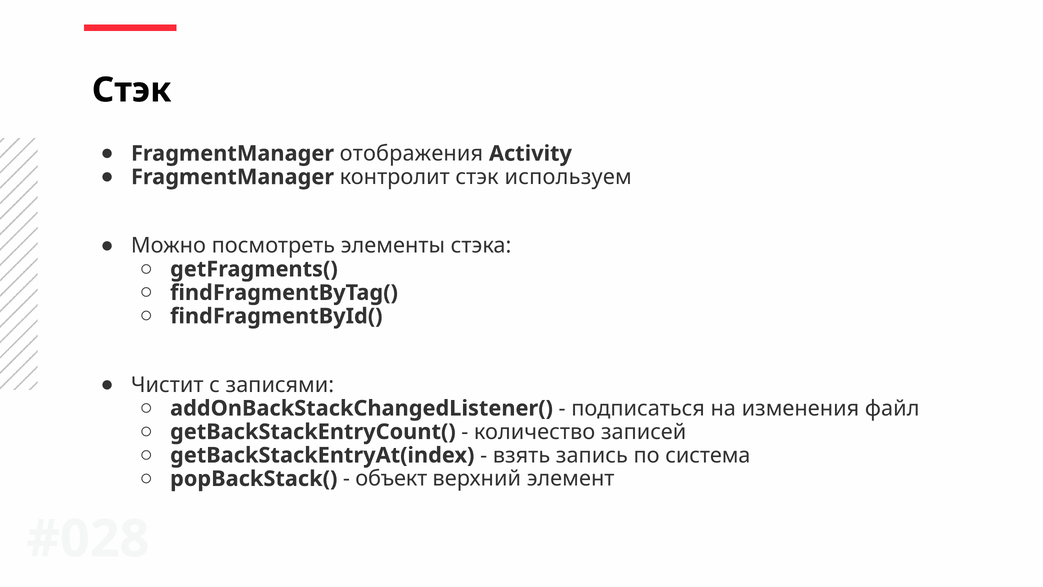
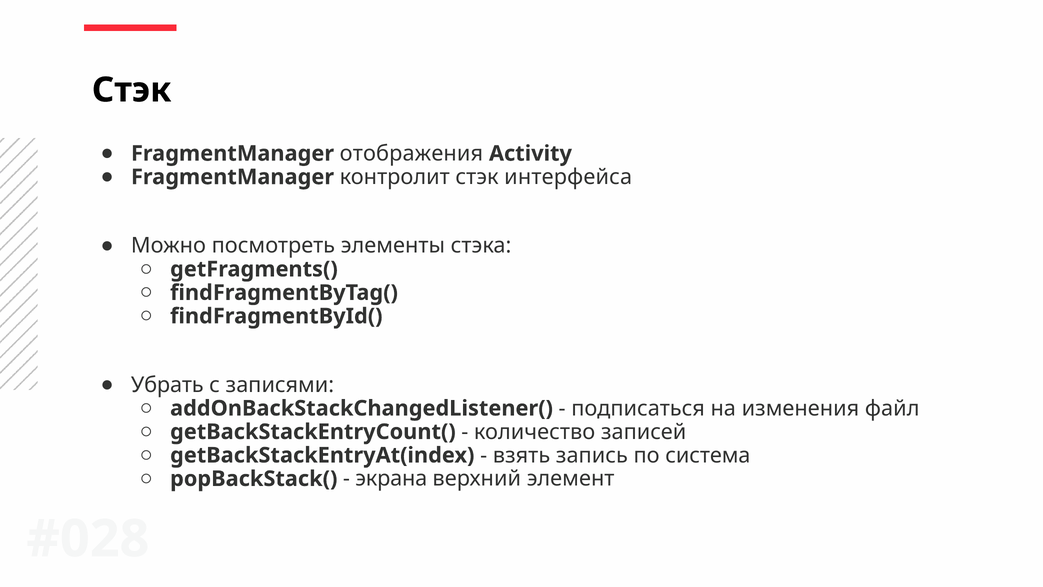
используем: используем -> интерфейса
Чистит: Чистит -> Убрать
объект: объект -> экрана
